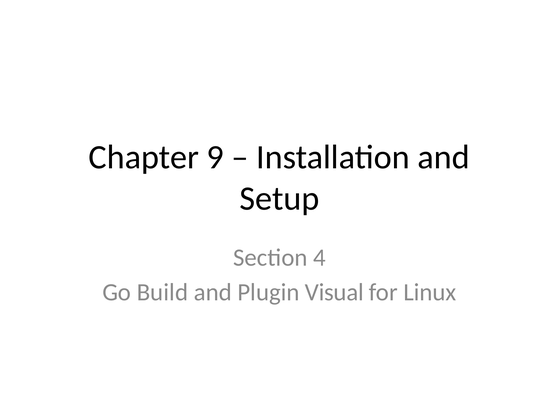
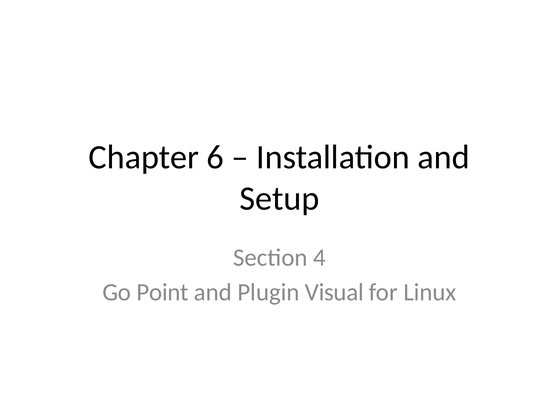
9: 9 -> 6
Build: Build -> Point
